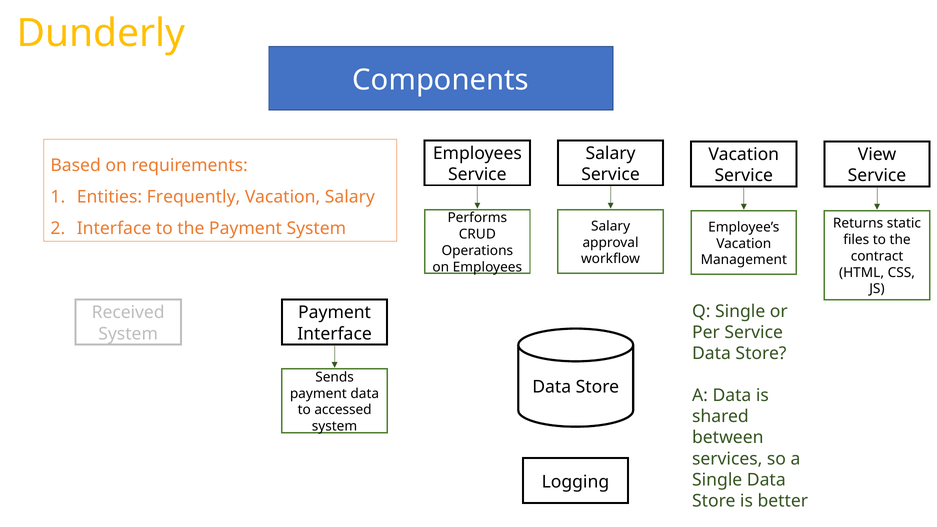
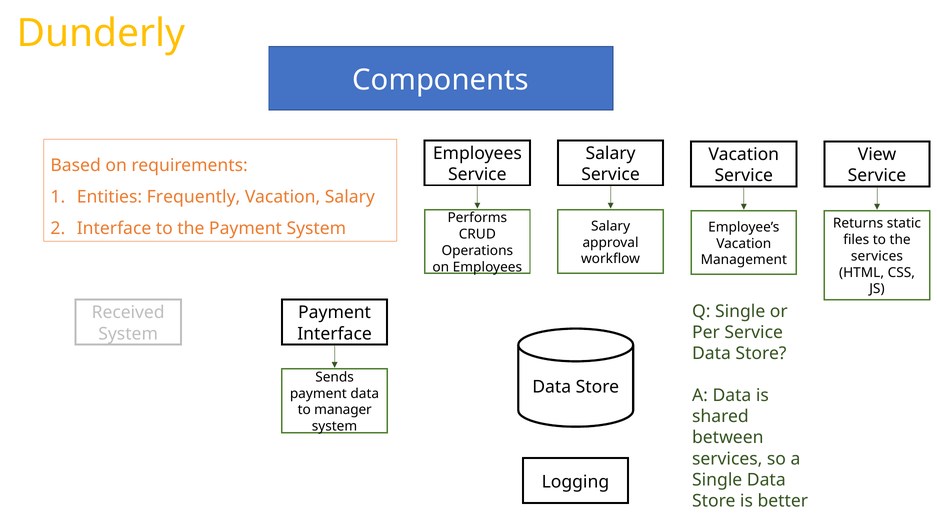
contract at (877, 256): contract -> services
accessed: accessed -> manager
